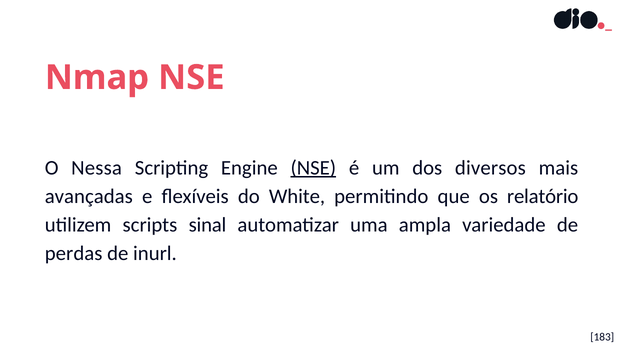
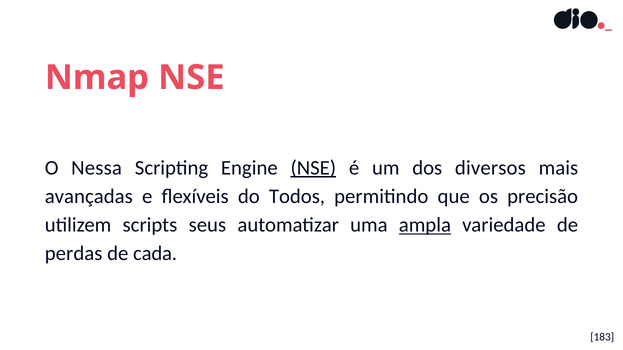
White: White -> Todos
relatório: relatório -> precisão
sinal: sinal -> seus
ampla underline: none -> present
inurl: inurl -> cada
